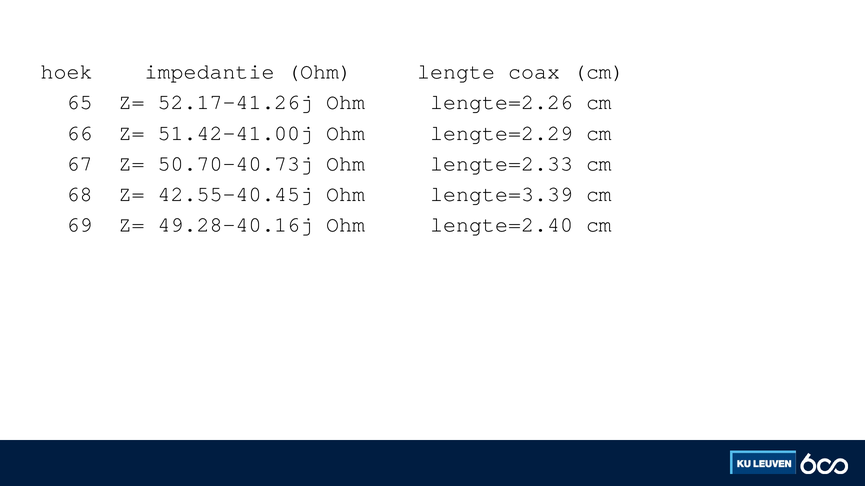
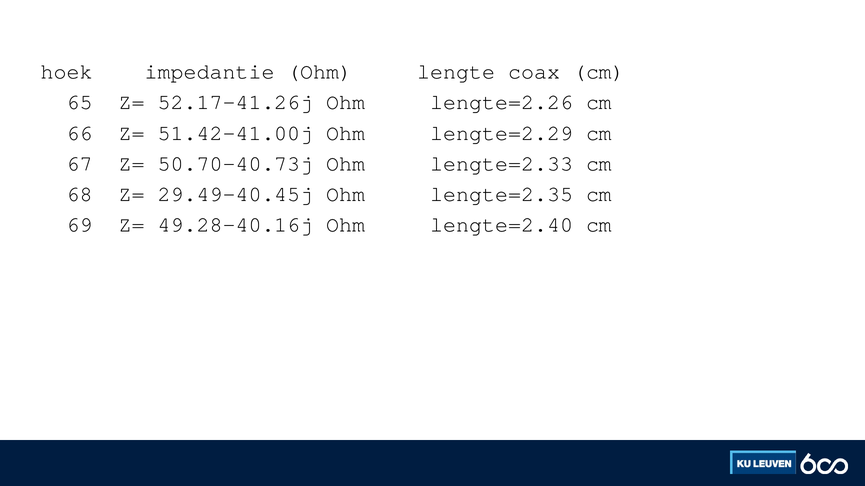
42.55-40.45j: 42.55-40.45j -> 29.49-40.45j
lengte=3.39: lengte=3.39 -> lengte=2.35
